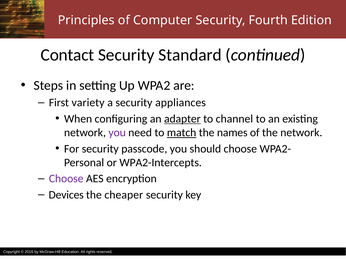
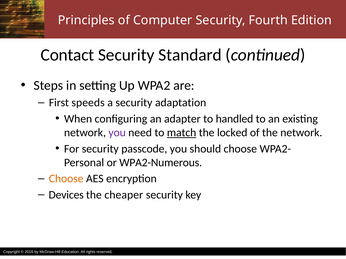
variety: variety -> speeds
appliances: appliances -> adaptation
adapter underline: present -> none
channel: channel -> handled
names: names -> locked
WPA2-Intercepts: WPA2-Intercepts -> WPA2-Numerous
Choose at (66, 179) colour: purple -> orange
